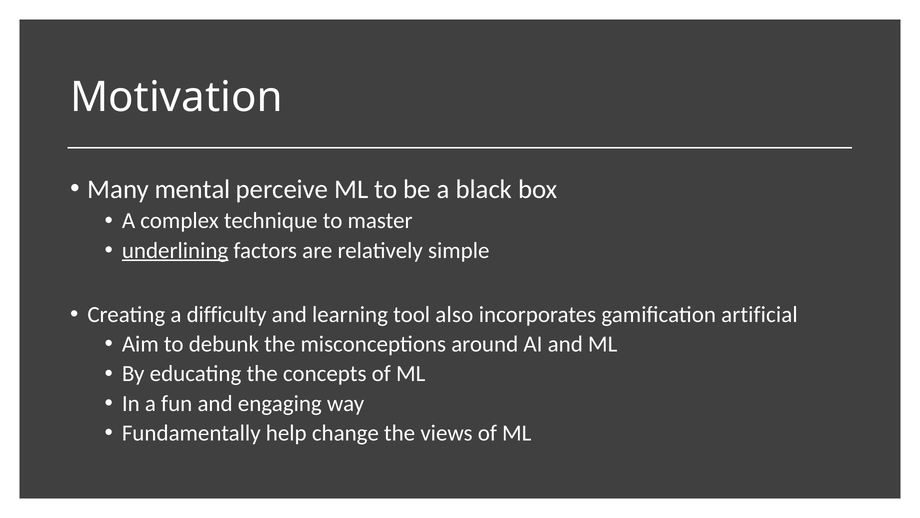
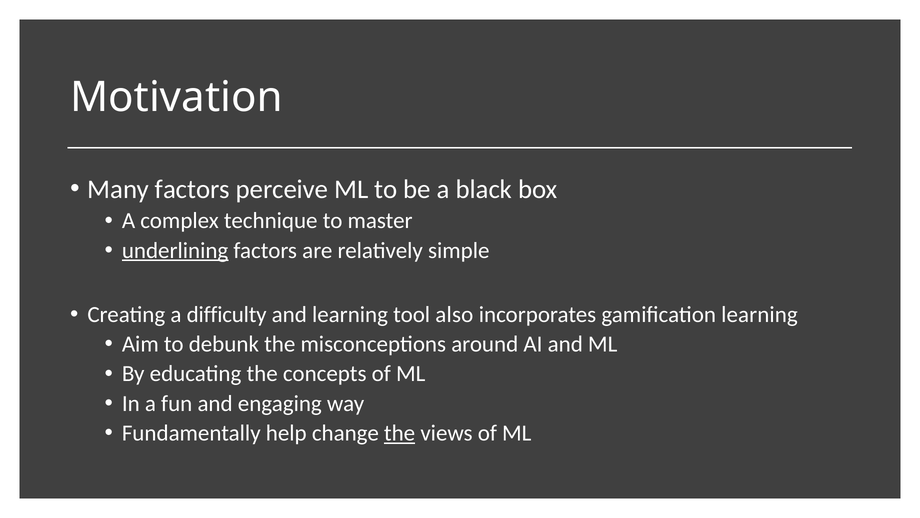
Many mental: mental -> factors
gamification artificial: artificial -> learning
the at (400, 433) underline: none -> present
